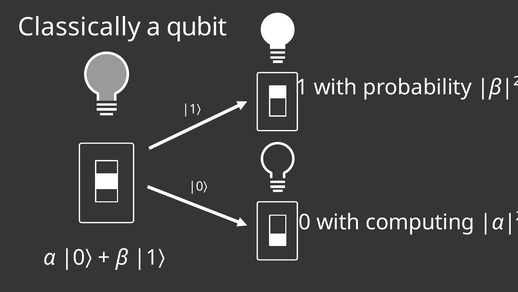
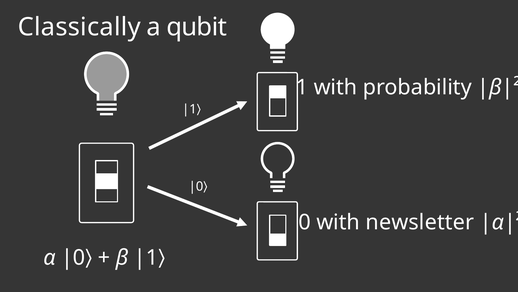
computing: computing -> newsletter
